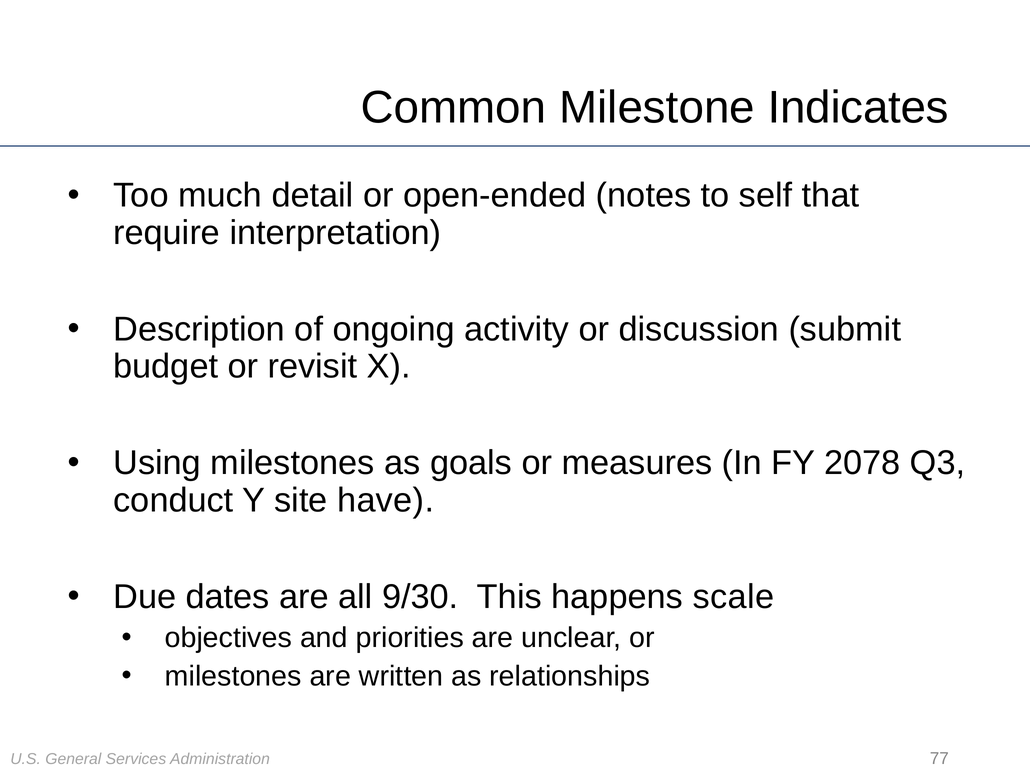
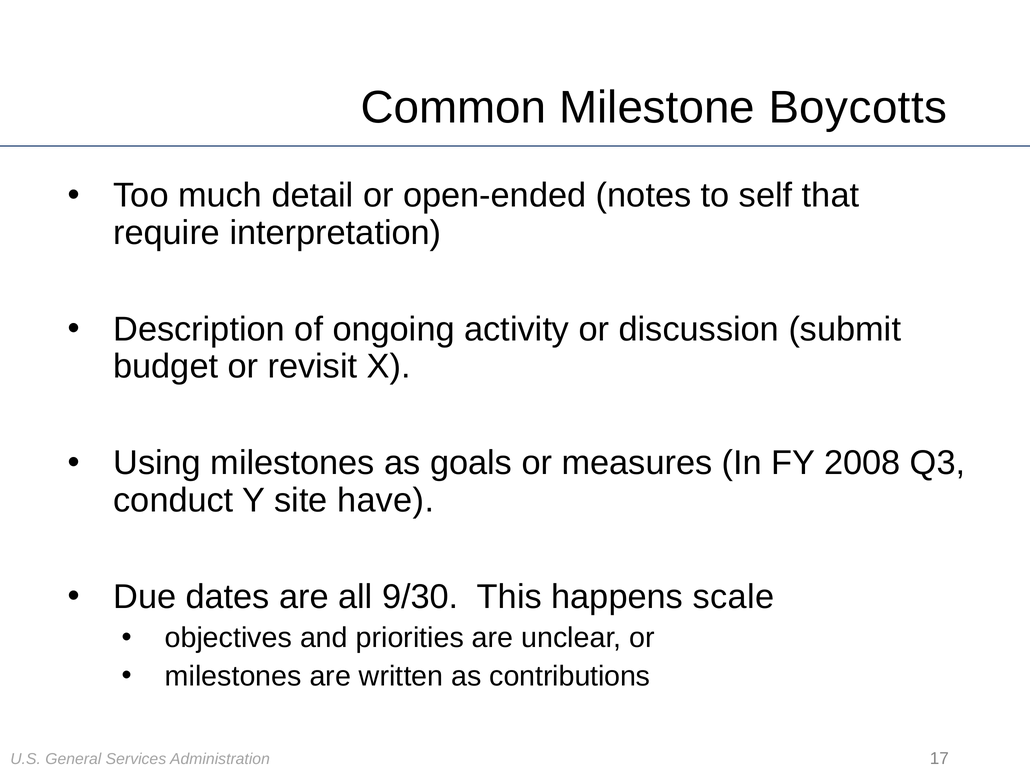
Indicates: Indicates -> Boycotts
2078: 2078 -> 2008
relationships: relationships -> contributions
77: 77 -> 17
